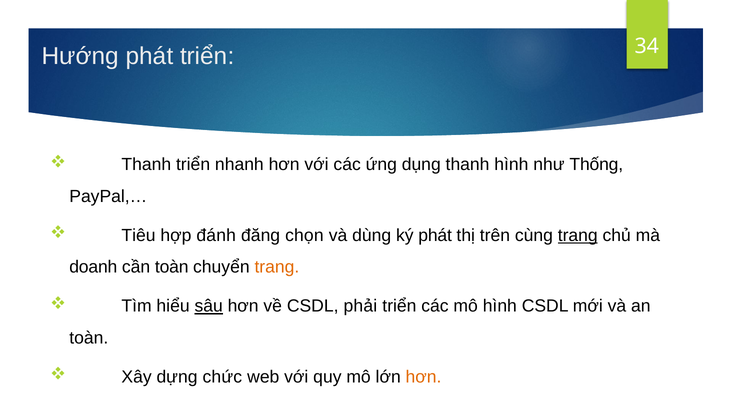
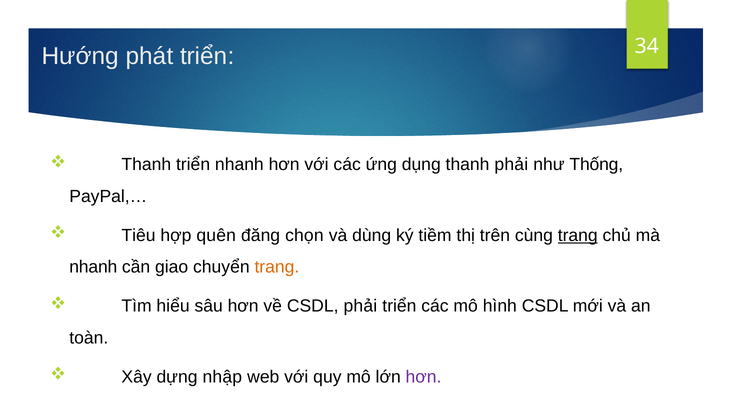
thanh hình: hình -> phải
đánh: đánh -> quên
ký phát: phát -> tiềm
doanh at (93, 267): doanh -> nhanh
cần toàn: toàn -> giao
sâu underline: present -> none
chức: chức -> nhập
hơn at (424, 377) colour: orange -> purple
